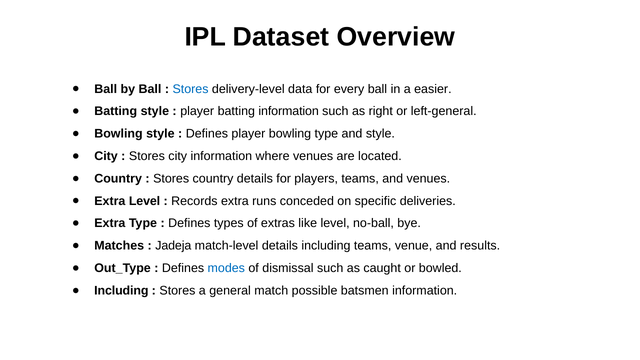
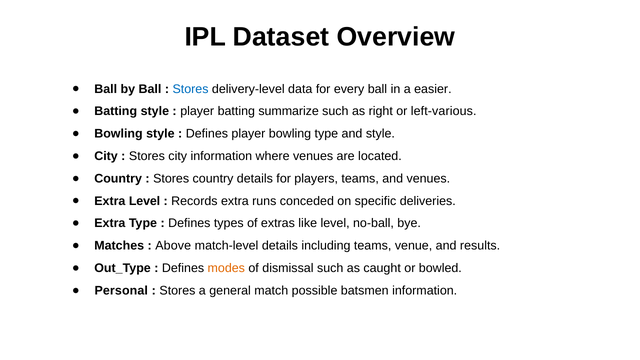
batting information: information -> summarize
left-general: left-general -> left-various
Jadeja: Jadeja -> Above
modes colour: blue -> orange
Including at (121, 291): Including -> Personal
